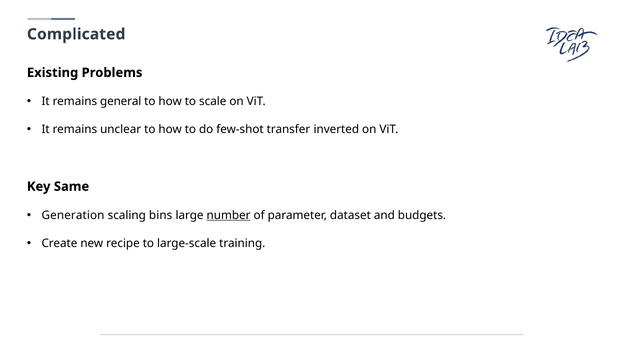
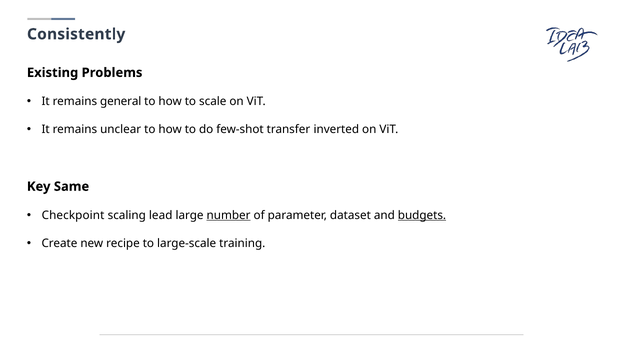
Complicated: Complicated -> Consistently
Generation: Generation -> Checkpoint
bins: bins -> lead
budgets underline: none -> present
